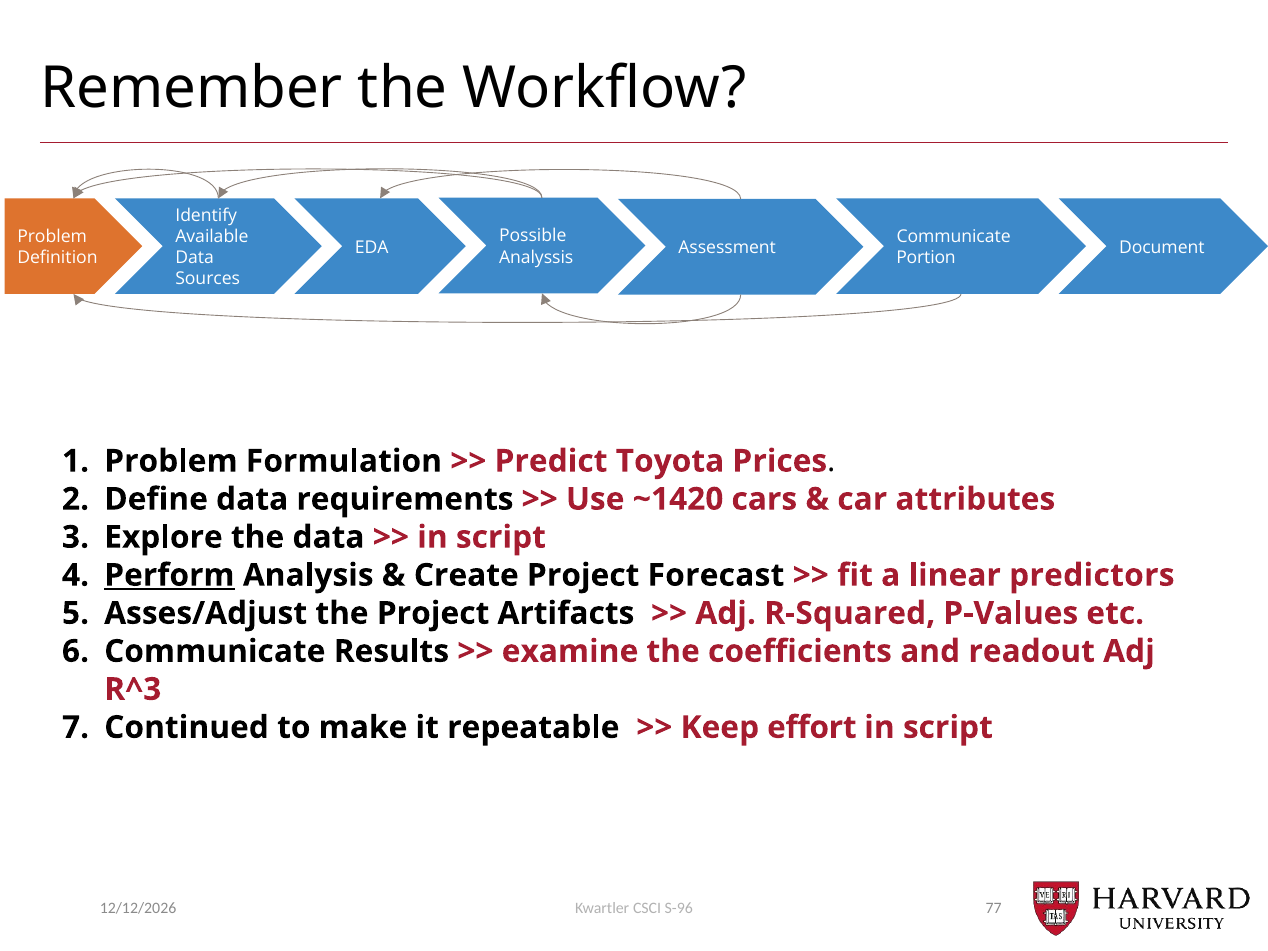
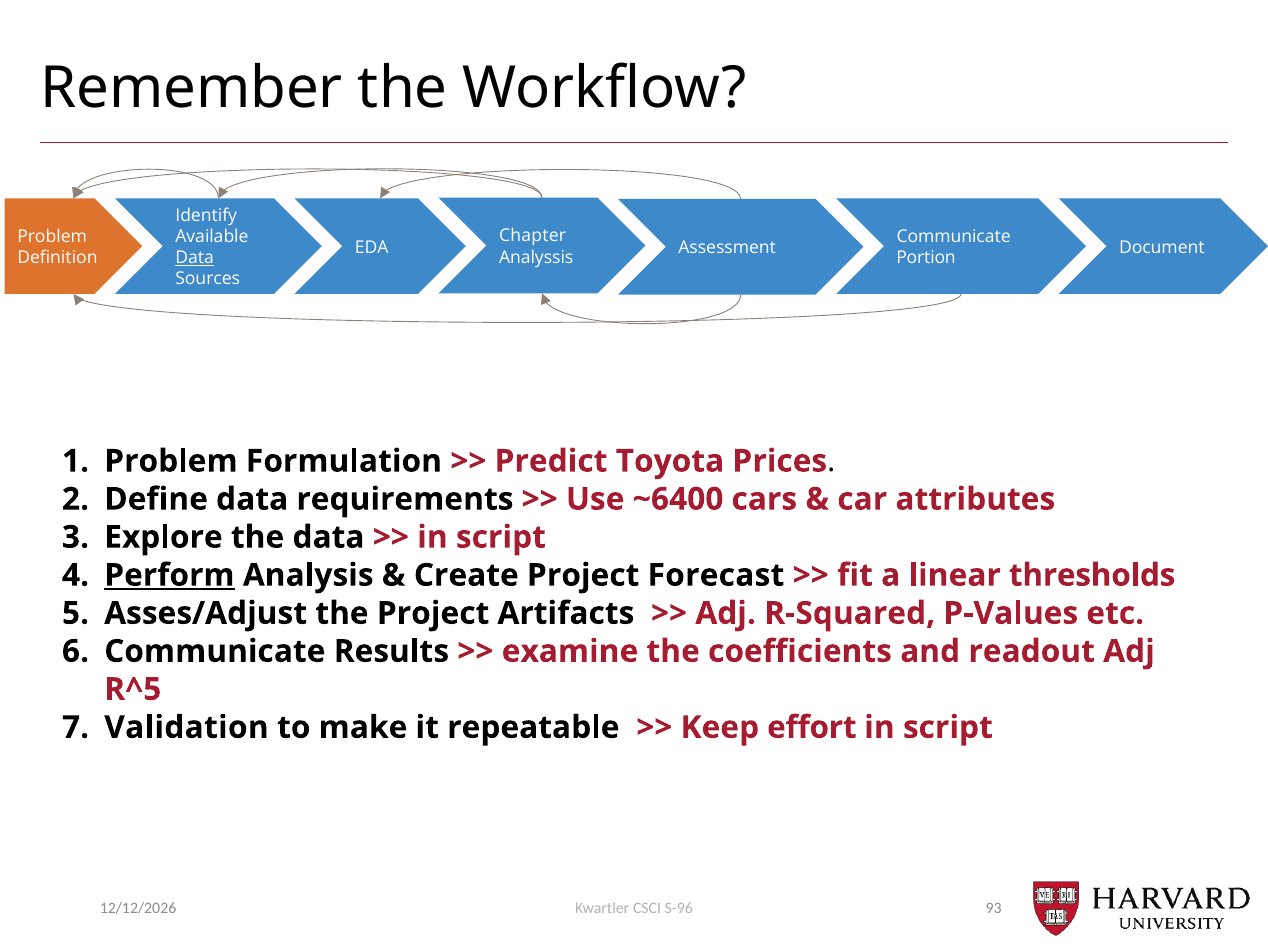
Possible: Possible -> Chapter
Data at (195, 258) underline: none -> present
~1420: ~1420 -> ~6400
predictors: predictors -> thresholds
R^3: R^3 -> R^5
Continued: Continued -> Validation
77: 77 -> 93
